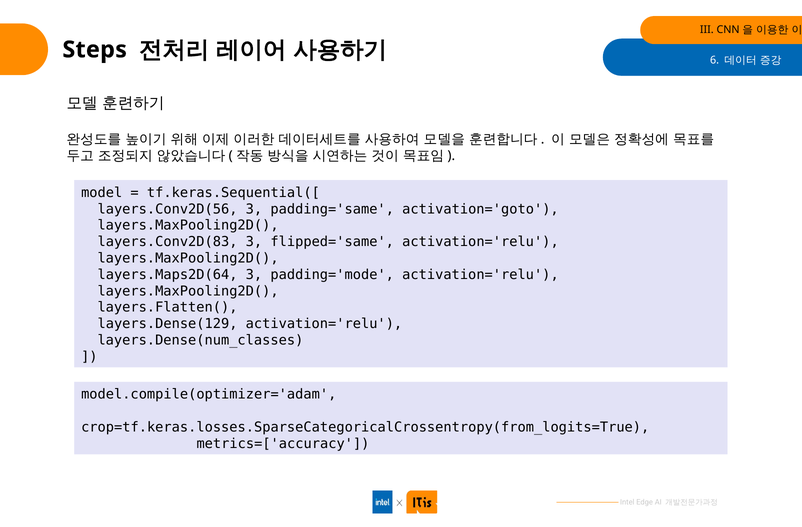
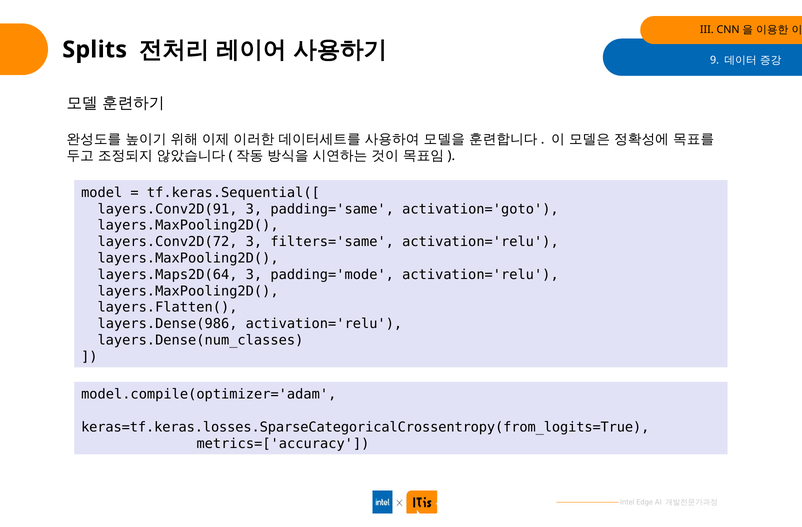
Steps: Steps -> Splits
6: 6 -> 9
layers.Conv2D(56: layers.Conv2D(56 -> layers.Conv2D(91
layers.Conv2D(83: layers.Conv2D(83 -> layers.Conv2D(72
flipped='same: flipped='same -> filters='same
layers.Dense(129: layers.Dense(129 -> layers.Dense(986
crop=tf.keras.losses.SparseCategoricalCrossentropy(from_logits=True: crop=tf.keras.losses.SparseCategoricalCrossentropy(from_logits=True -> keras=tf.keras.losses.SparseCategoricalCrossentropy(from_logits=True
